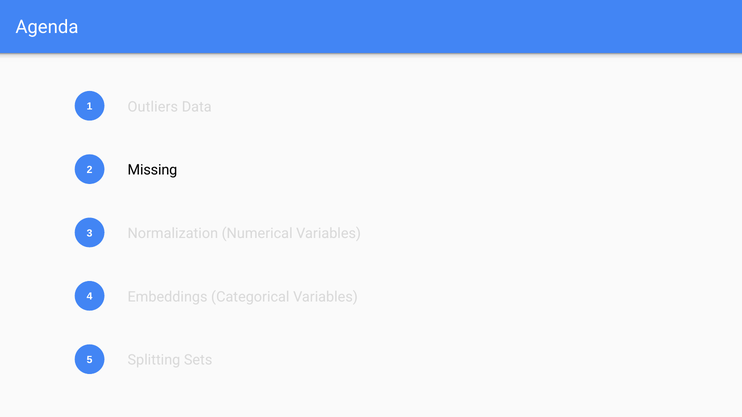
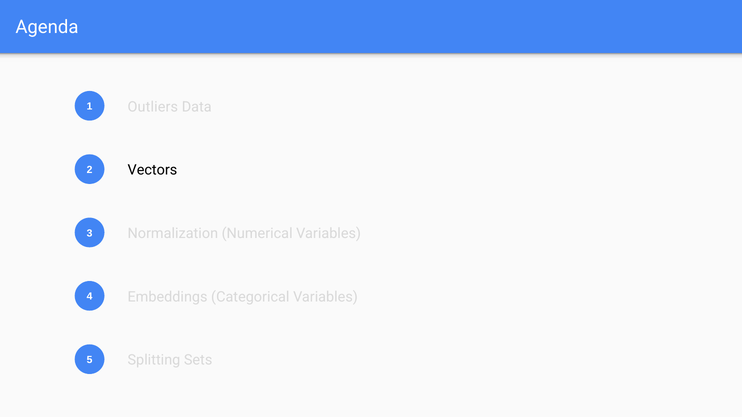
Missing: Missing -> Vectors
